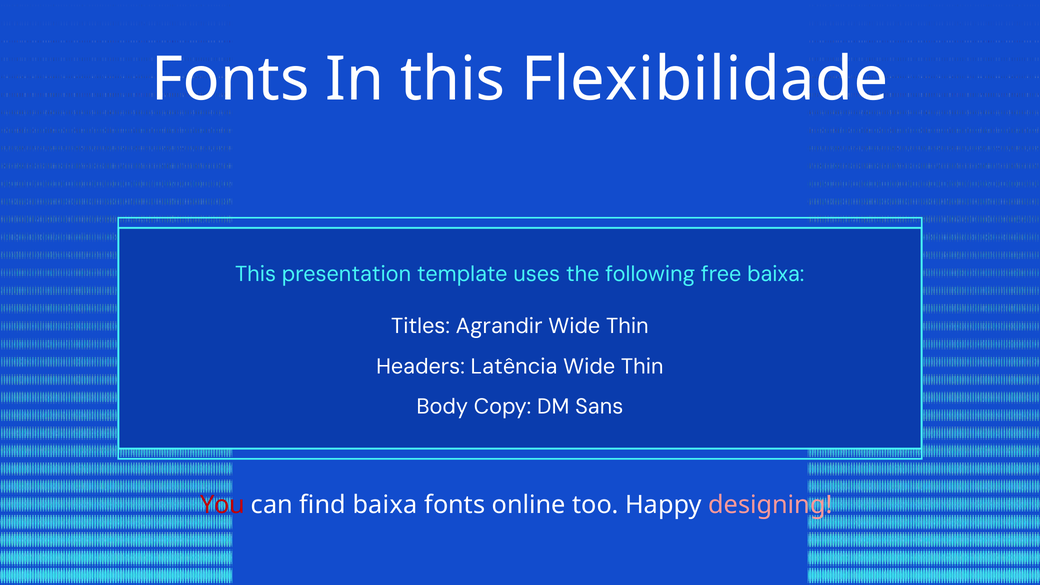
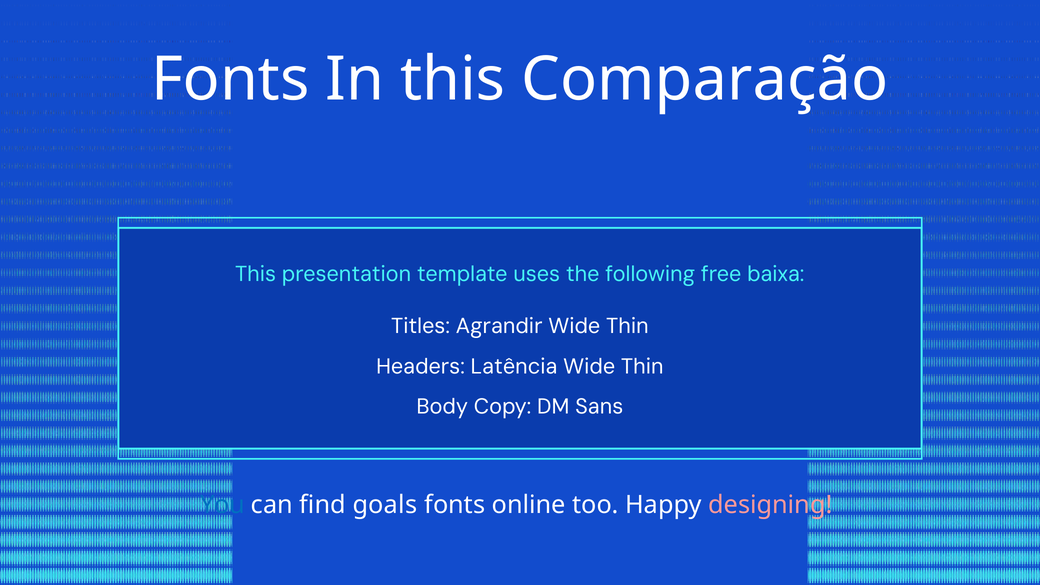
Flexibilidade: Flexibilidade -> Comparação
You colour: red -> blue
find baixa: baixa -> goals
